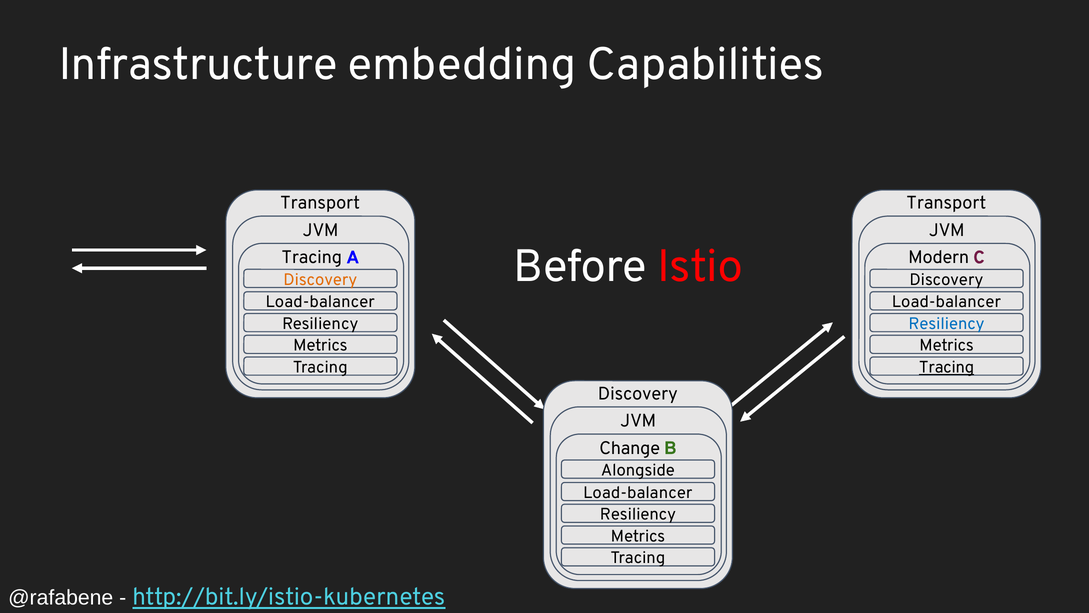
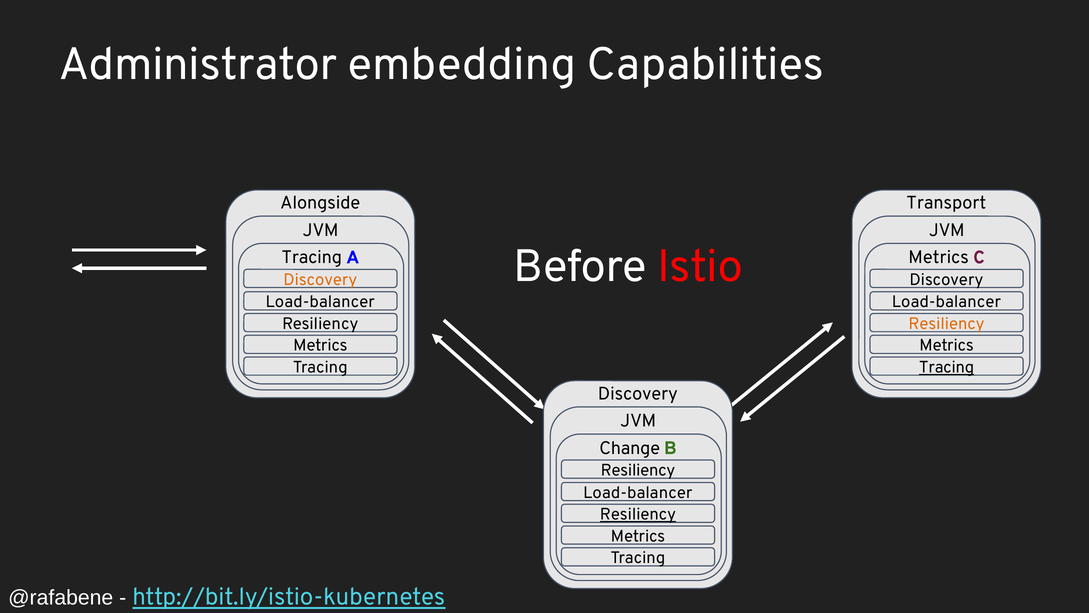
Infrastructure: Infrastructure -> Administrator
Transport at (320, 203): Transport -> Alongside
Modern at (939, 257): Modern -> Metrics
Resiliency at (946, 324) colour: blue -> orange
Alongside at (638, 470): Alongside -> Resiliency
Resiliency at (638, 514) underline: none -> present
